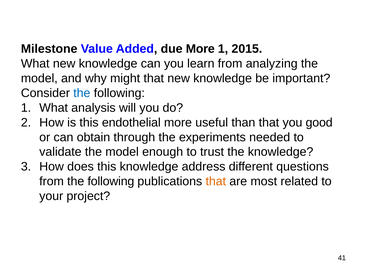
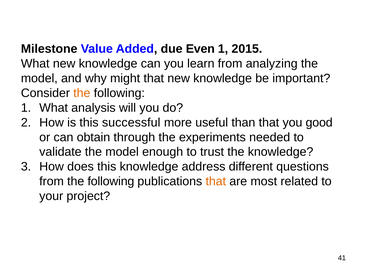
due More: More -> Even
the at (82, 93) colour: blue -> orange
endothelial: endothelial -> successful
